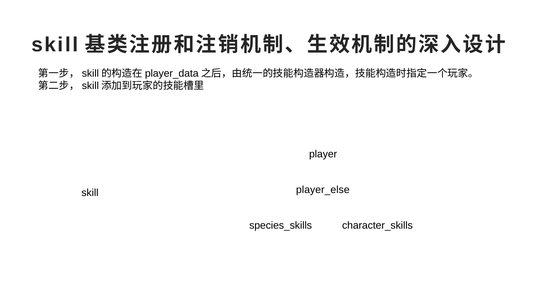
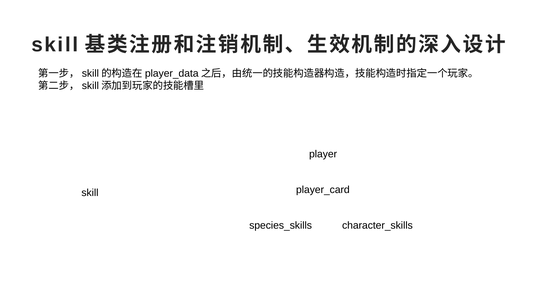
player_else: player_else -> player_card
